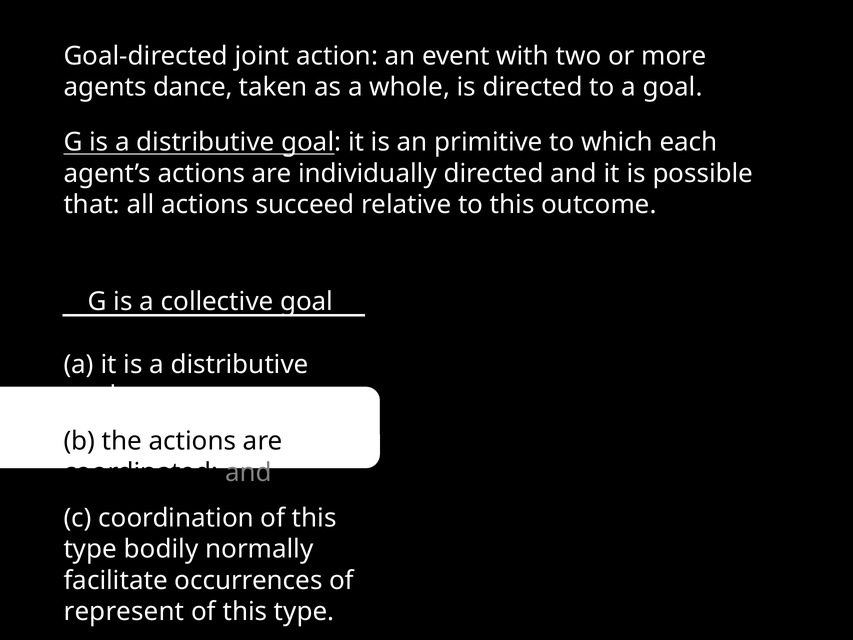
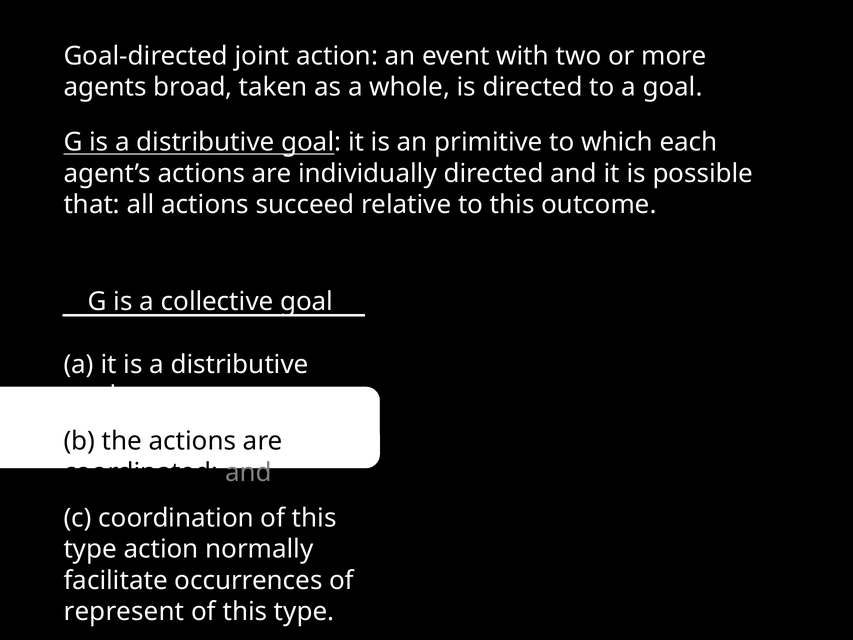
dance: dance -> broad
type bodily: bodily -> action
